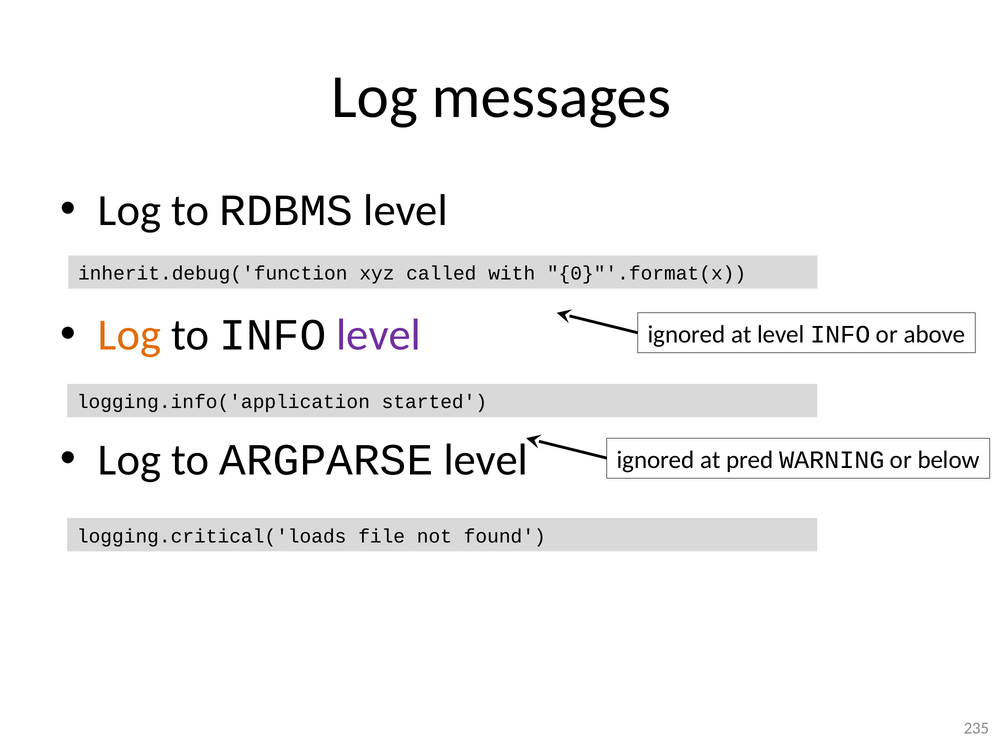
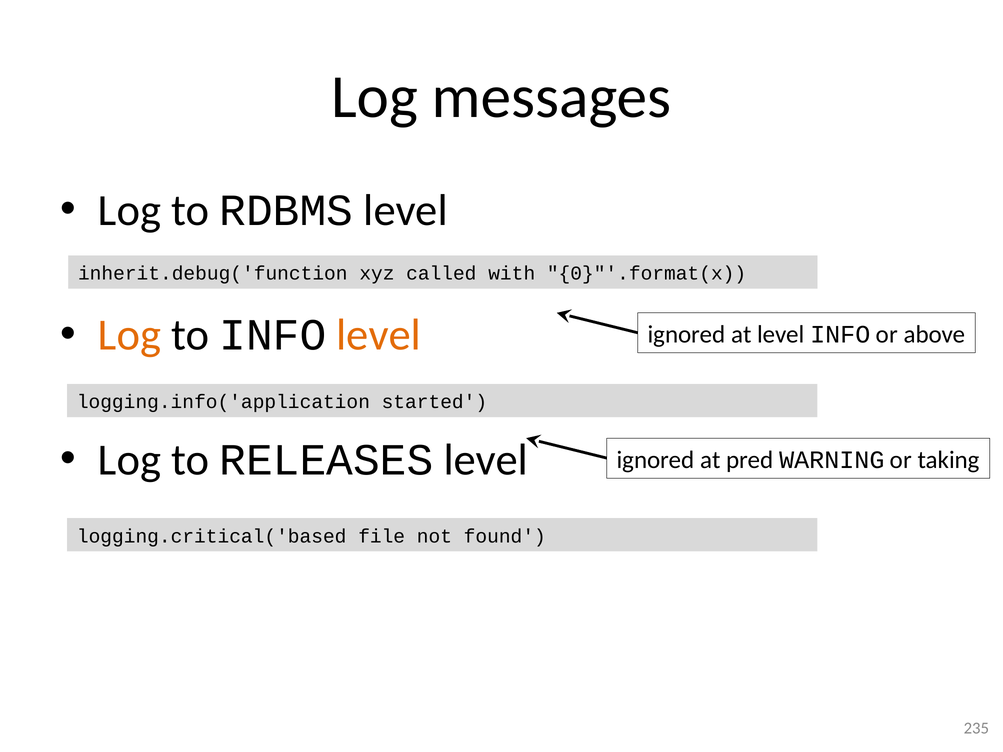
level at (379, 335) colour: purple -> orange
ARGPARSE: ARGPARSE -> RELEASES
below: below -> taking
logging.critical('loads: logging.critical('loads -> logging.critical('based
